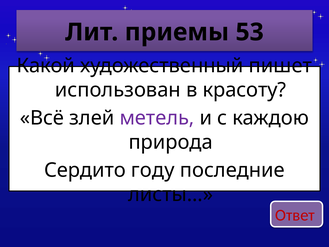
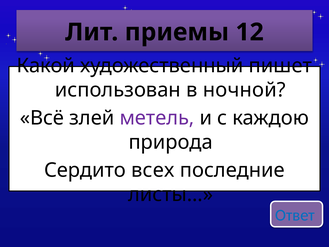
53: 53 -> 12
красоту: красоту -> ночной
году: году -> всех
Ответ colour: red -> blue
